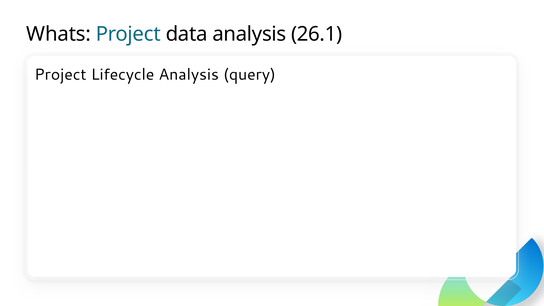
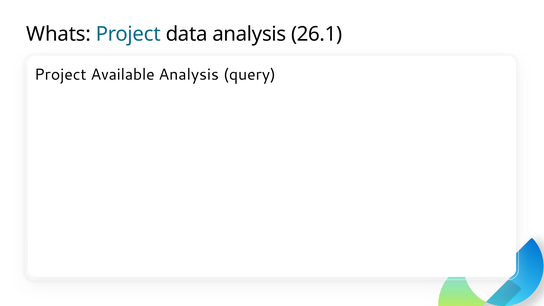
Lifecycle: Lifecycle -> Available
